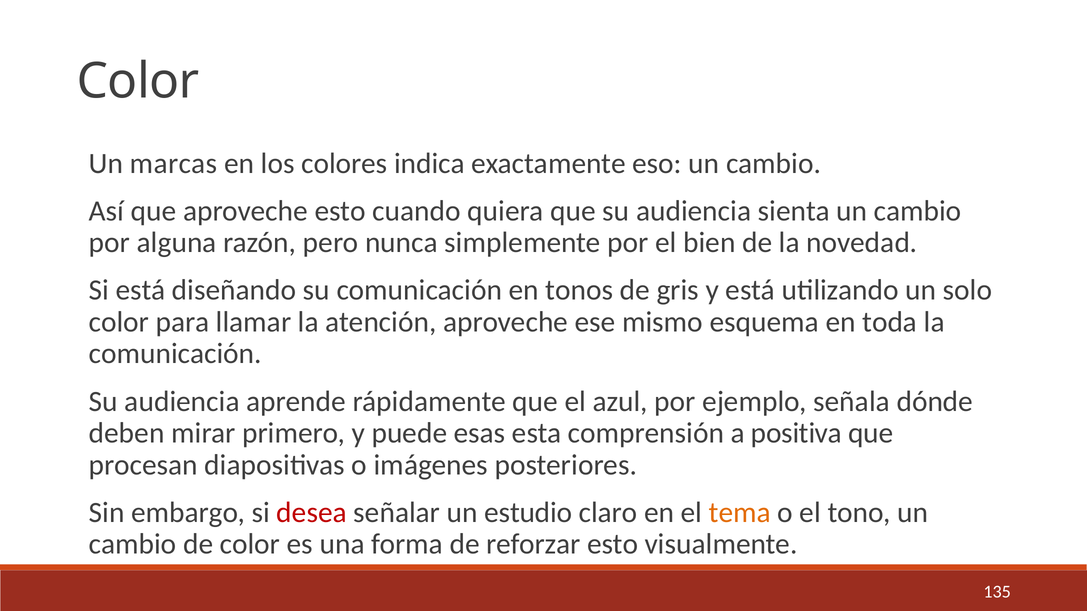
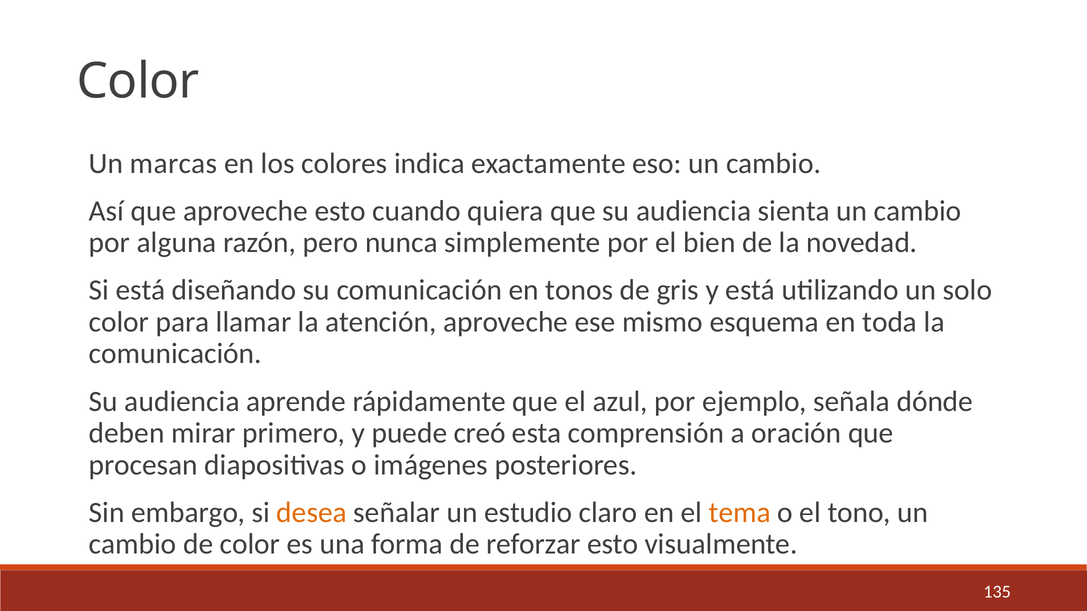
esas: esas -> creó
positiva: positiva -> oración
desea colour: red -> orange
